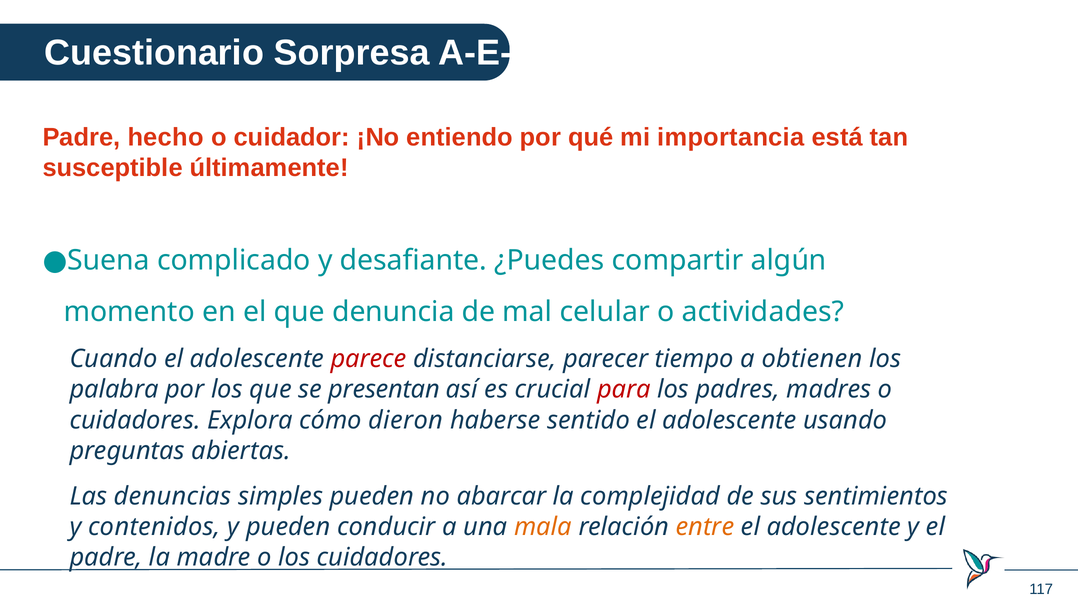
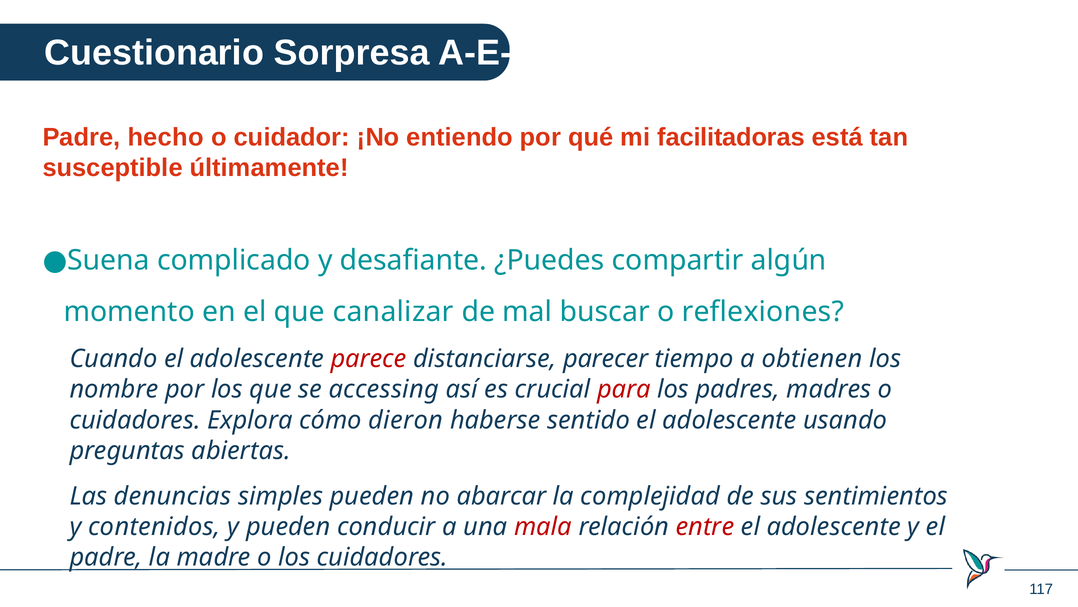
importancia: importancia -> facilitadoras
denuncia: denuncia -> canalizar
celular: celular -> buscar
actividades: actividades -> reflexiones
palabra: palabra -> nombre
presentan: presentan -> accessing
mala colour: orange -> red
entre colour: orange -> red
